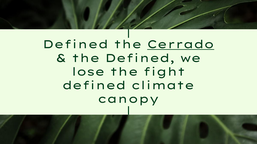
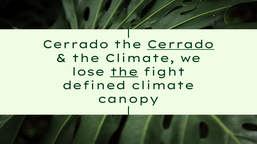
Defined at (76, 45): Defined -> Cerrado
the Defined: Defined -> Climate
the at (124, 72) underline: none -> present
